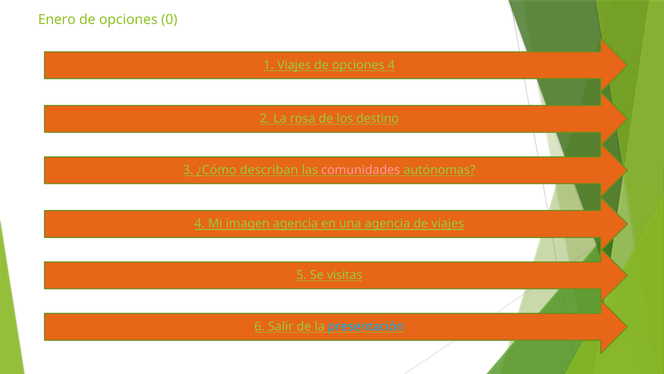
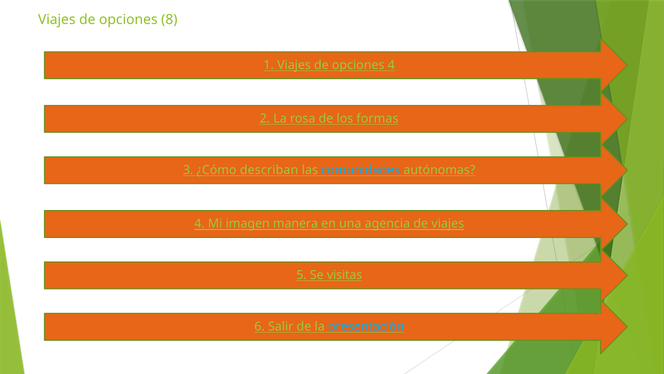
Enero at (57, 19): Enero -> Viajes
0: 0 -> 8
destino: destino -> formas
comunidades colour: pink -> light blue
imagen agencia: agencia -> manera
